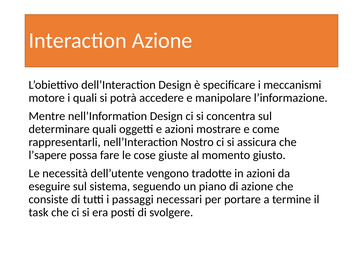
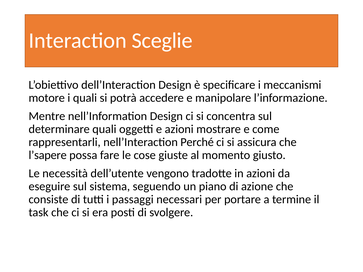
Interaction Azione: Azione -> Sceglie
Nostro: Nostro -> Perché
